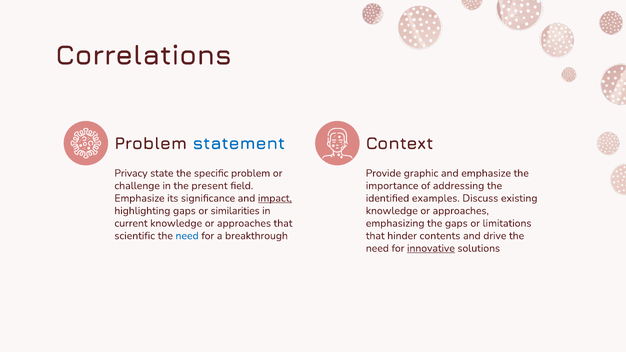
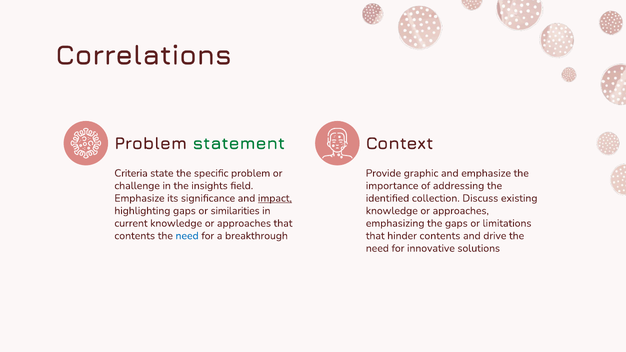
statement colour: blue -> green
Privacy: Privacy -> Criteria
present: present -> insights
examples: examples -> collection
scientific at (135, 236): scientific -> contents
innovative underline: present -> none
